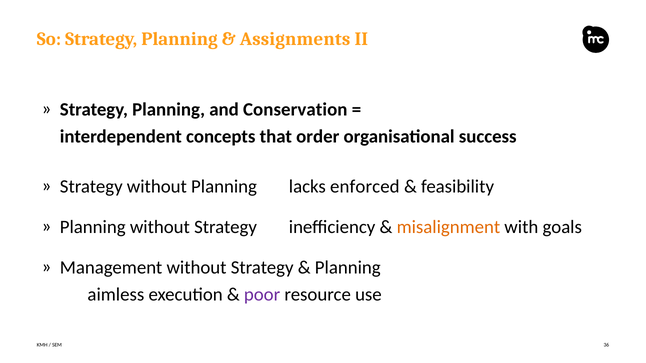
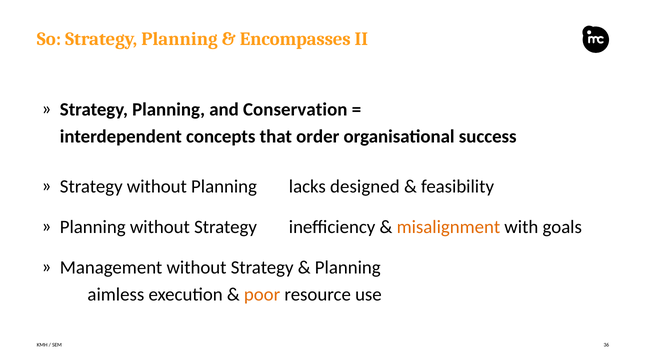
Assignments: Assignments -> Encompasses
enforced: enforced -> designed
poor colour: purple -> orange
